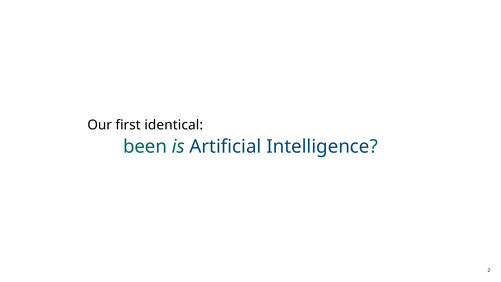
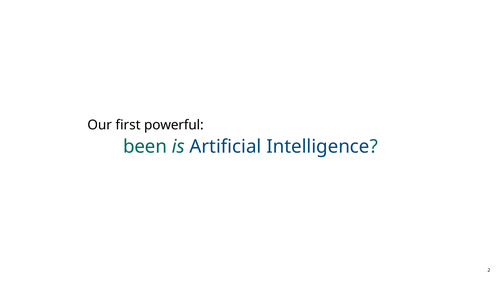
identical: identical -> powerful
